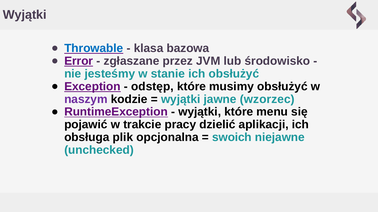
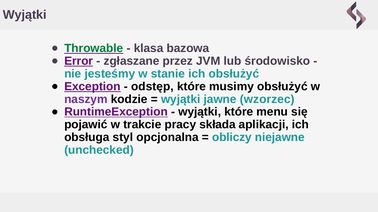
Throwable colour: blue -> green
dzielić: dzielić -> składa
plik: plik -> styl
swoich: swoich -> obliczy
